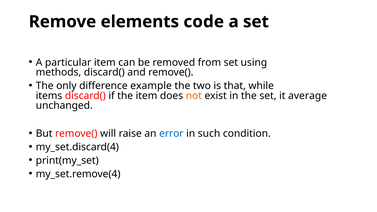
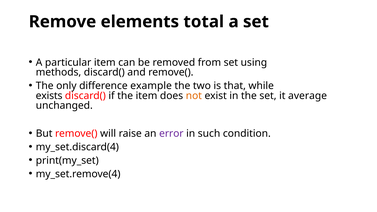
code: code -> total
items: items -> exists
error colour: blue -> purple
